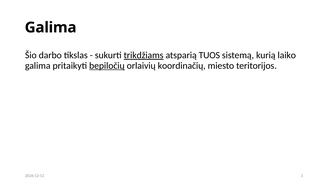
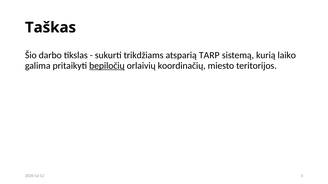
Galima at (51, 28): Galima -> Taškas
trikdžiams underline: present -> none
TUOS: TUOS -> TARP
